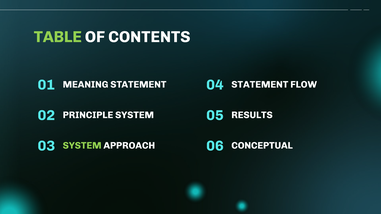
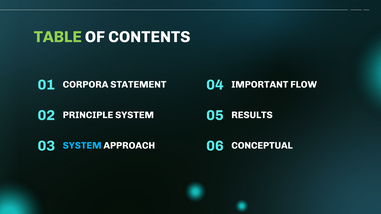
MEANING: MEANING -> CORPORA
STATEMENT at (260, 85): STATEMENT -> IMPORTANT
SYSTEM at (82, 146) colour: light green -> light blue
